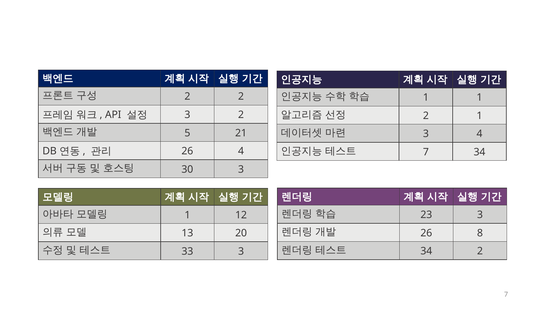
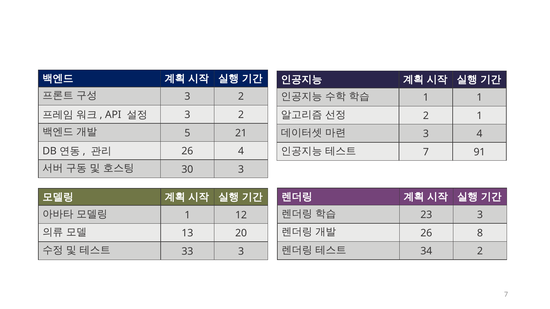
2 at (187, 97): 2 -> 3
7 34: 34 -> 91
